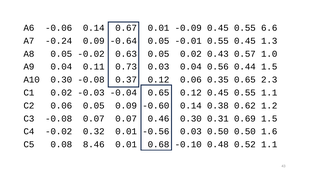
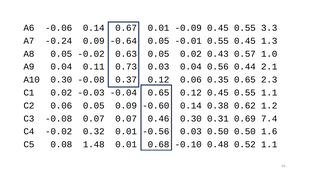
6.6: 6.6 -> 3.3
0.44 1.5: 1.5 -> 2.1
0.69 1.5: 1.5 -> 7.4
8.46: 8.46 -> 1.48
